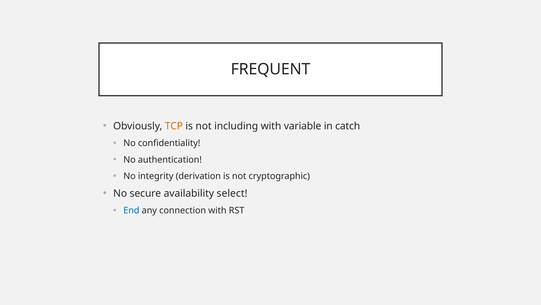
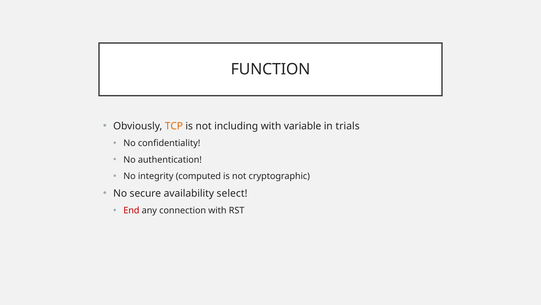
FREQUENT: FREQUENT -> FUNCTION
catch: catch -> trials
derivation: derivation -> computed
End colour: blue -> red
